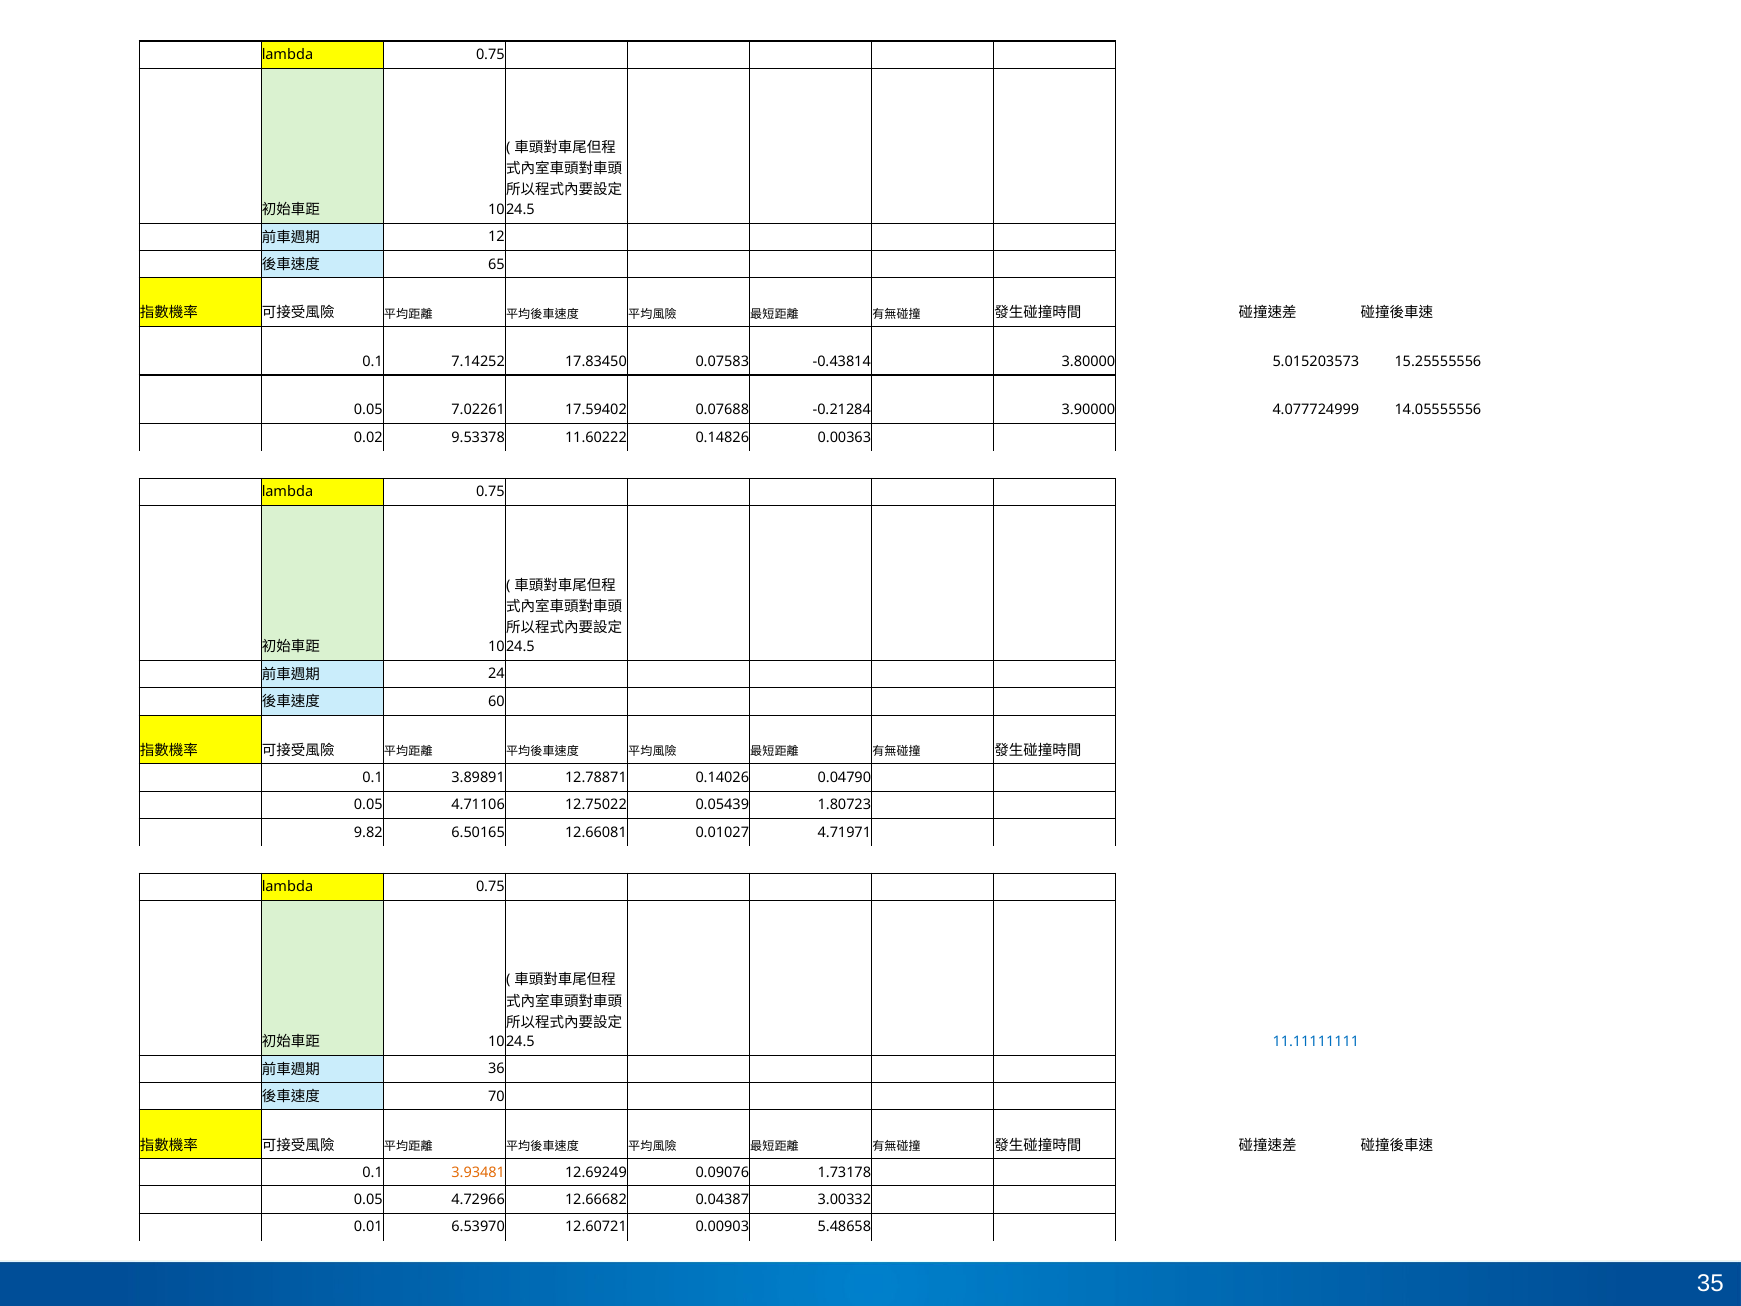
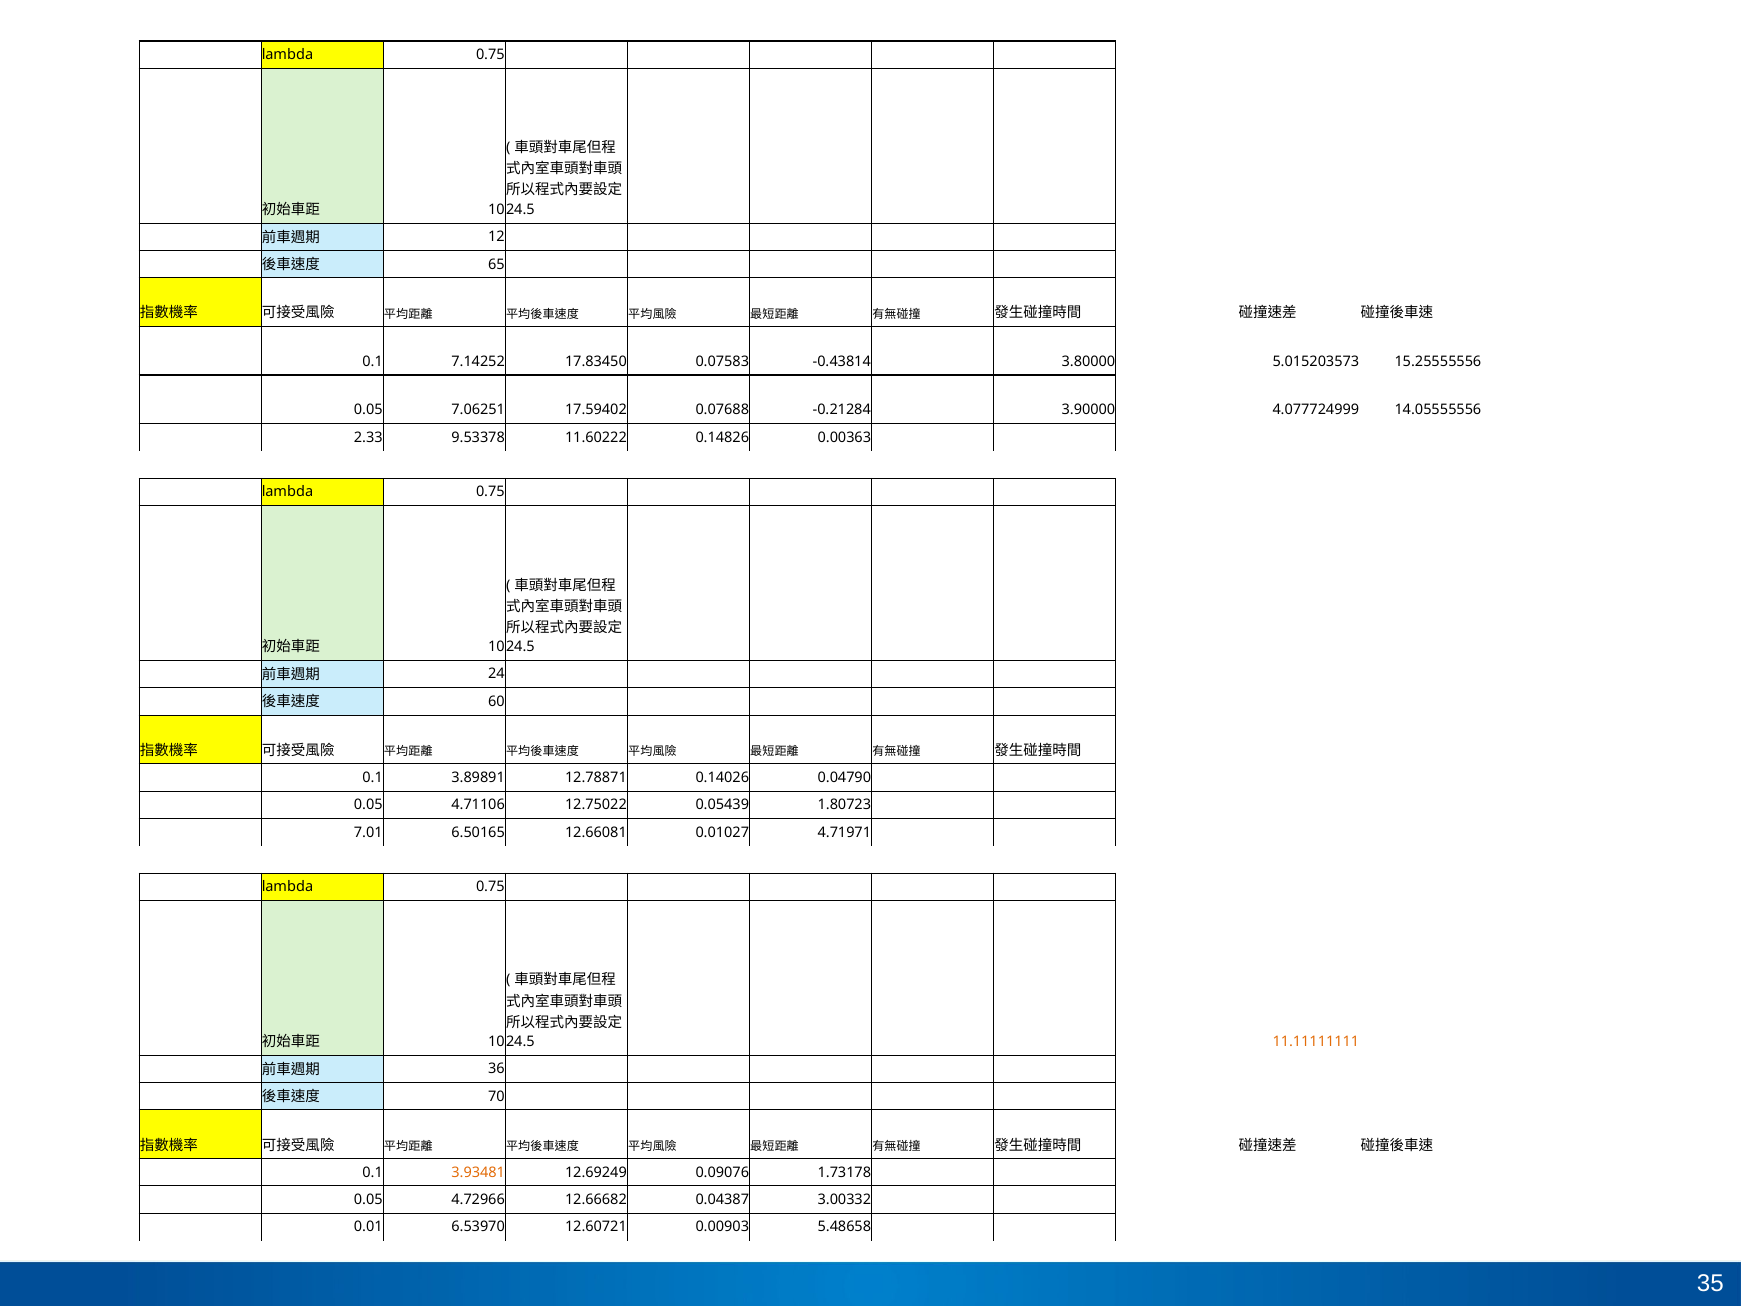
7.02261: 7.02261 -> 7.06251
0.02: 0.02 -> 2.33
9.82: 9.82 -> 7.01
11.11111111 colour: blue -> orange
